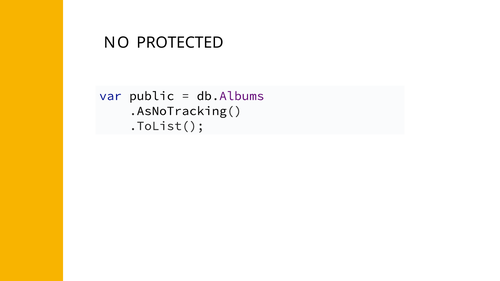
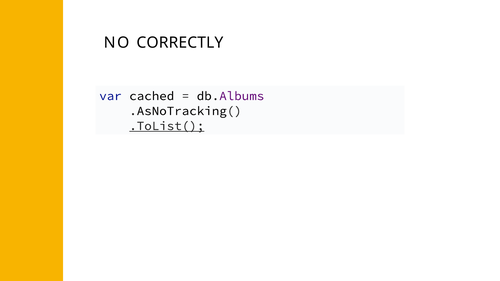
PROTECTED: PROTECTED -> CORRECTLY
public: public -> cached
.ToList( underline: none -> present
